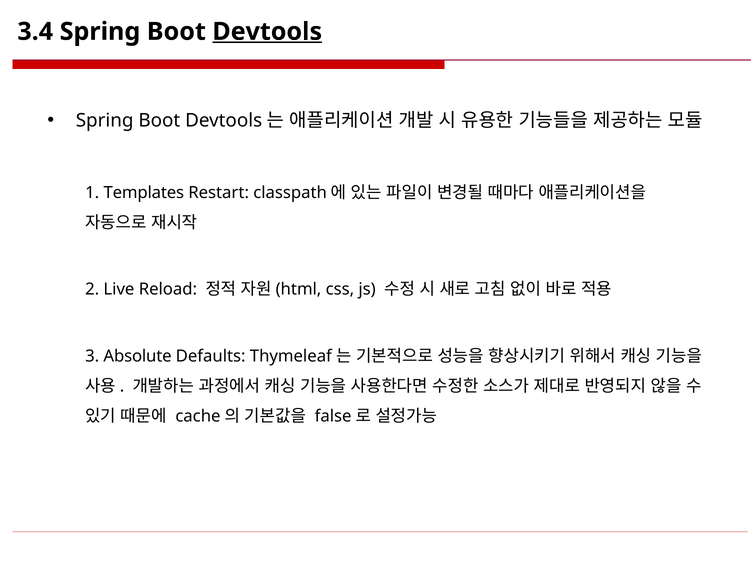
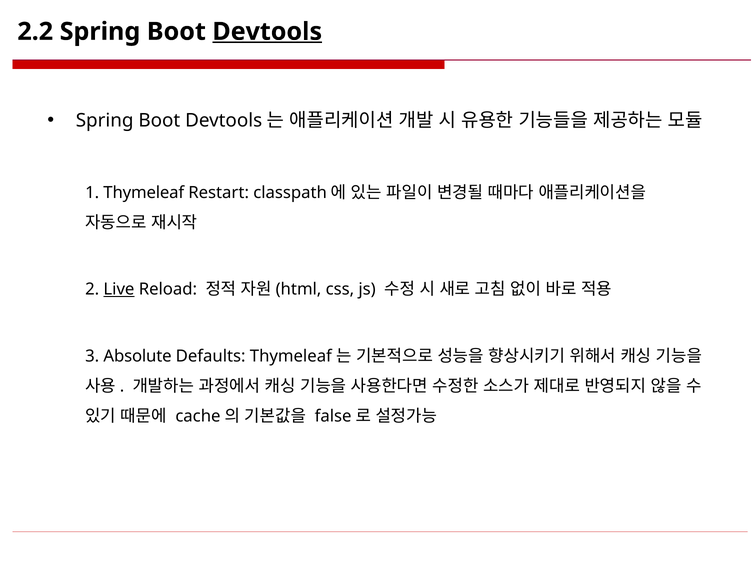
3.4: 3.4 -> 2.2
1 Templates: Templates -> Thymeleaf
Live underline: none -> present
